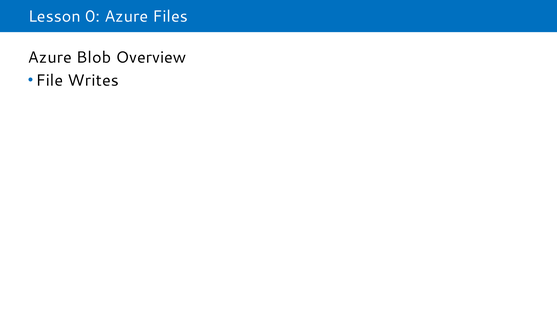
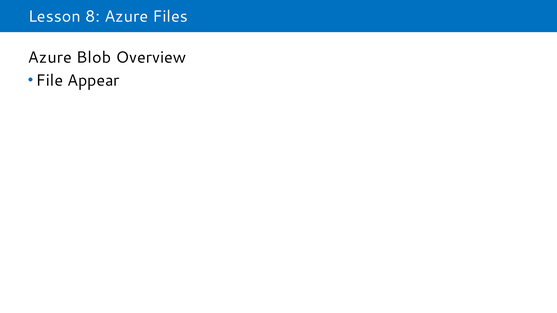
0: 0 -> 8
Writes: Writes -> Appear
